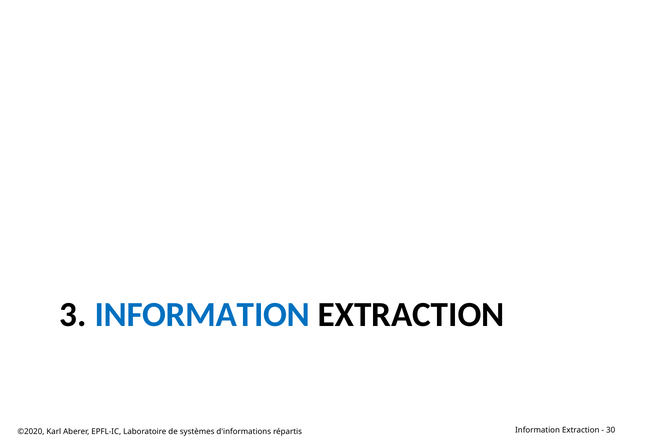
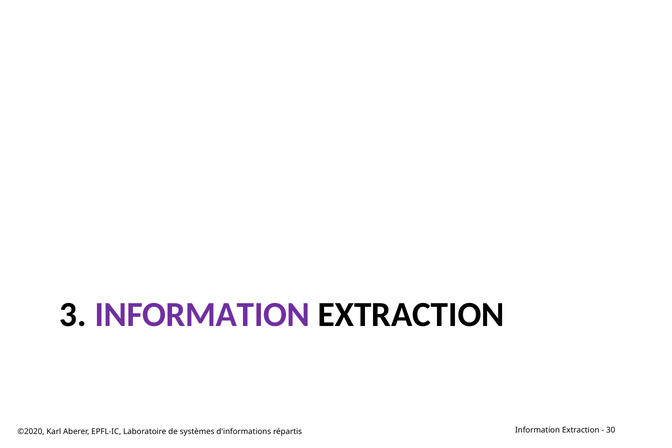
INFORMATION at (202, 315) colour: blue -> purple
